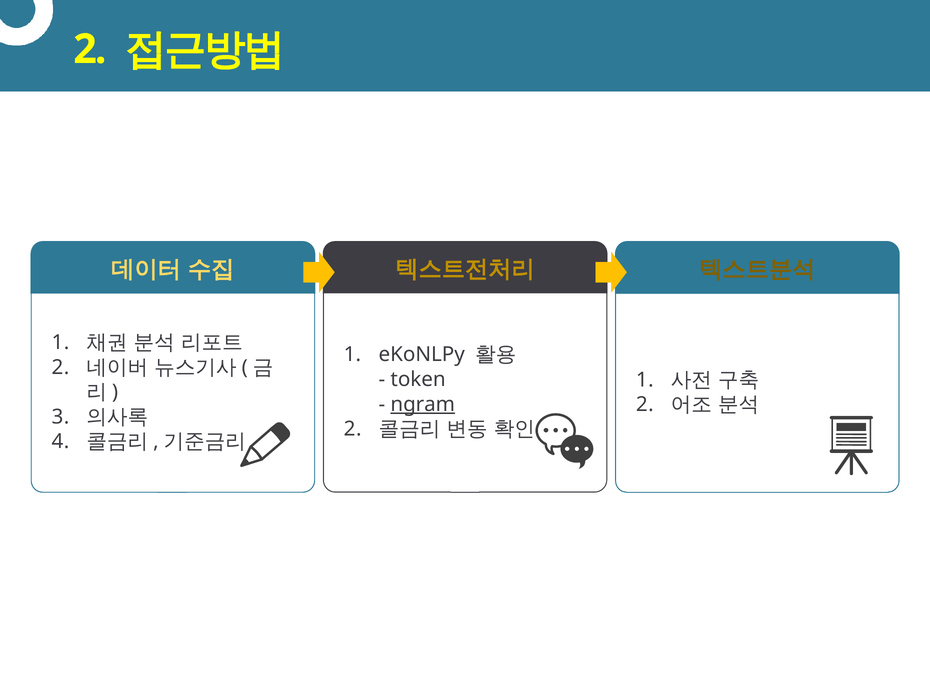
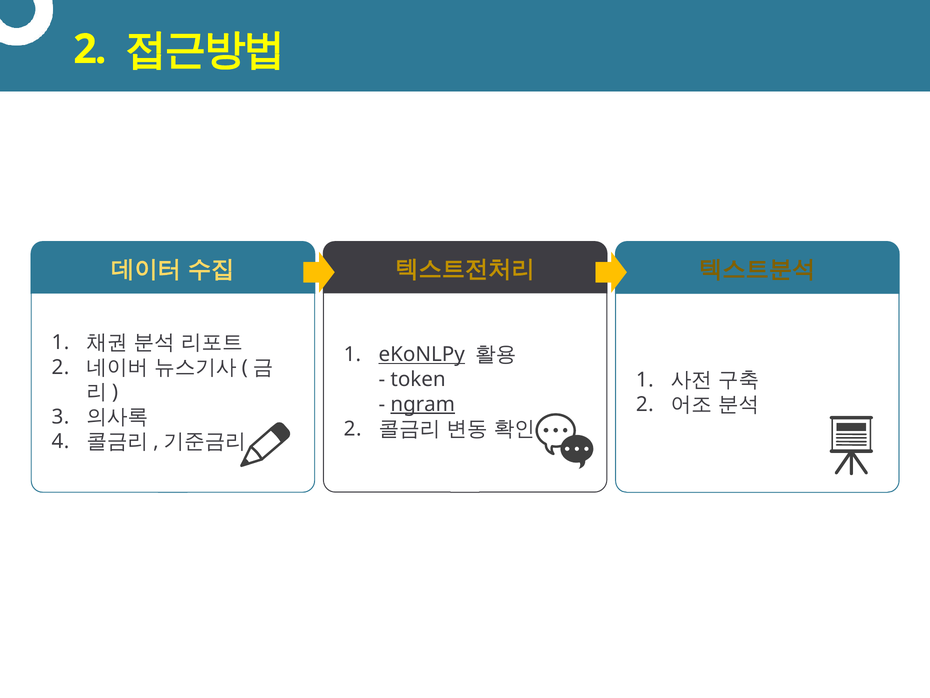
eKoNLPy underline: none -> present
